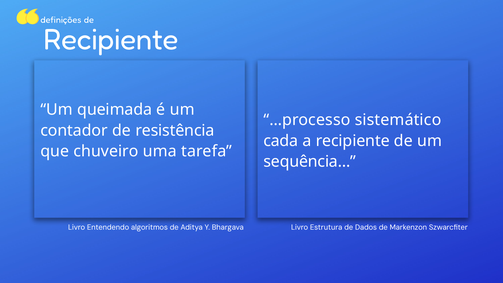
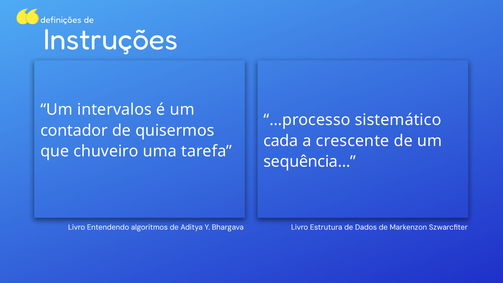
Recipiente at (111, 40): Recipiente -> Instruções
queimada: queimada -> intervalos
resistência: resistência -> quisermos
a recipiente: recipiente -> crescente
